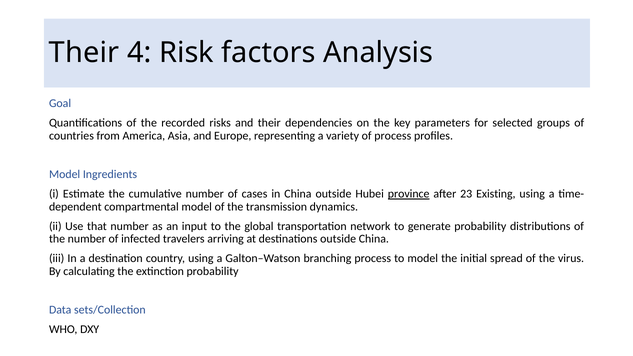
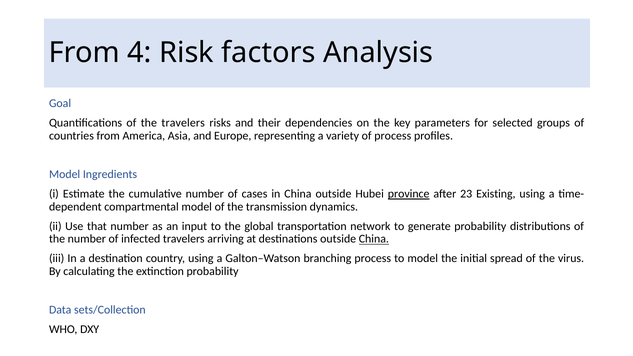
Their at (84, 53): Their -> From
the recorded: recorded -> travelers
China at (374, 239) underline: none -> present
